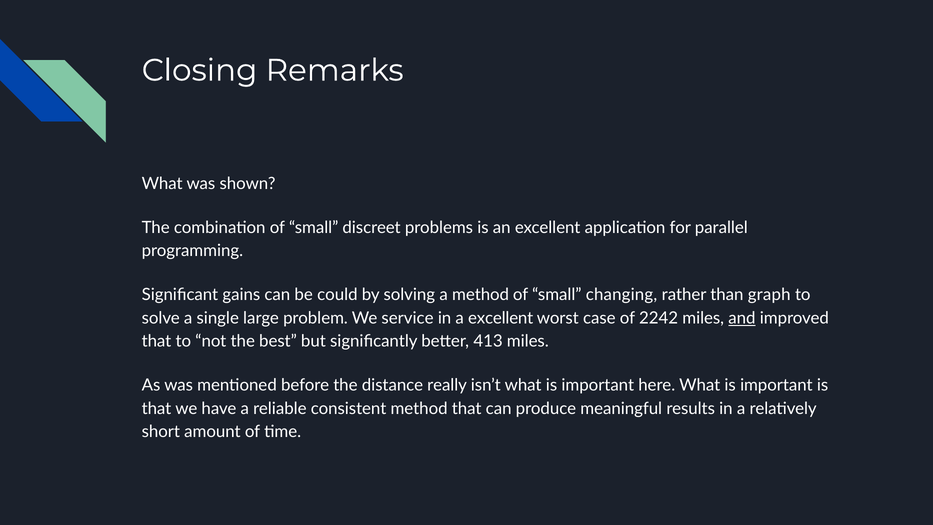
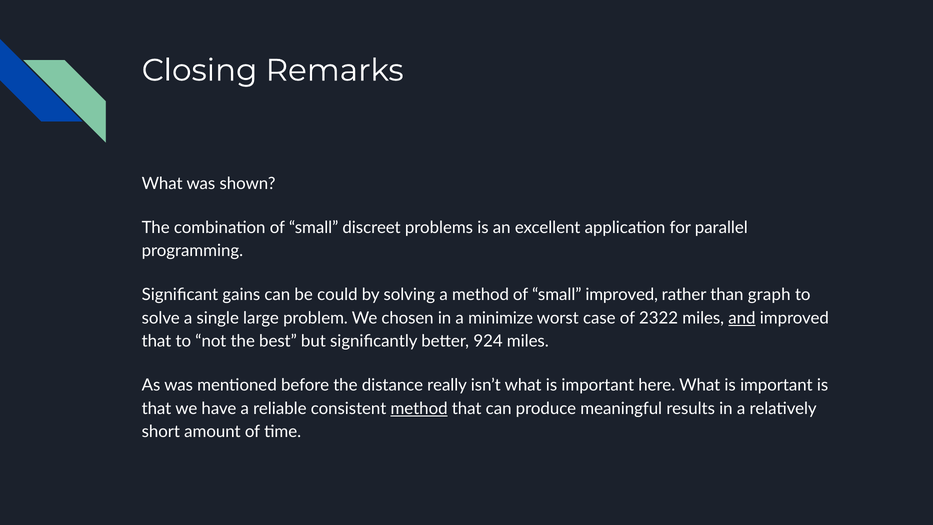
small changing: changing -> improved
service: service -> chosen
a excellent: excellent -> minimize
2242: 2242 -> 2322
413: 413 -> 924
method at (419, 408) underline: none -> present
